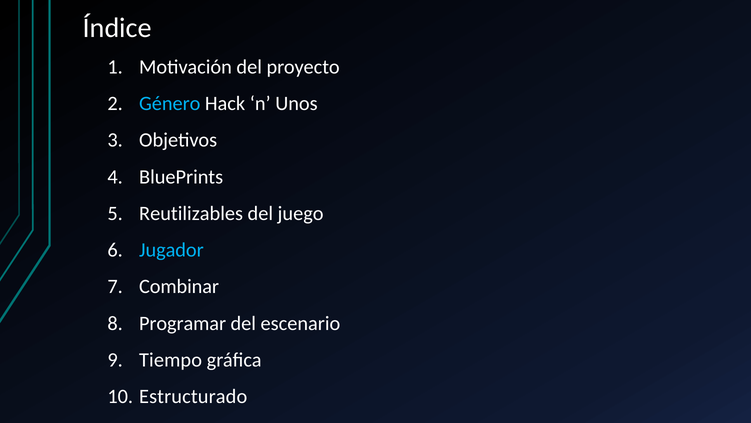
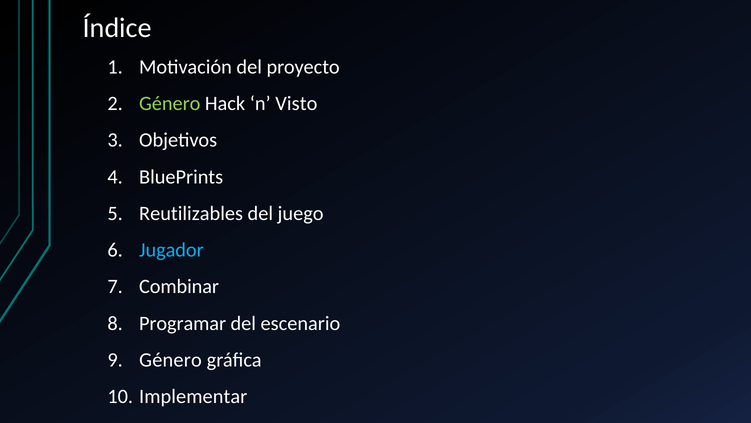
Género at (170, 103) colour: light blue -> light green
Unos: Unos -> Visto
Tiempo at (171, 360): Tiempo -> Género
Estructurado: Estructurado -> Implementar
